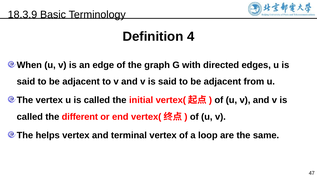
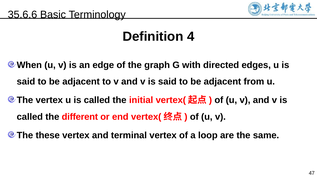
18.3.9: 18.3.9 -> 35.6.6
helps: helps -> these
